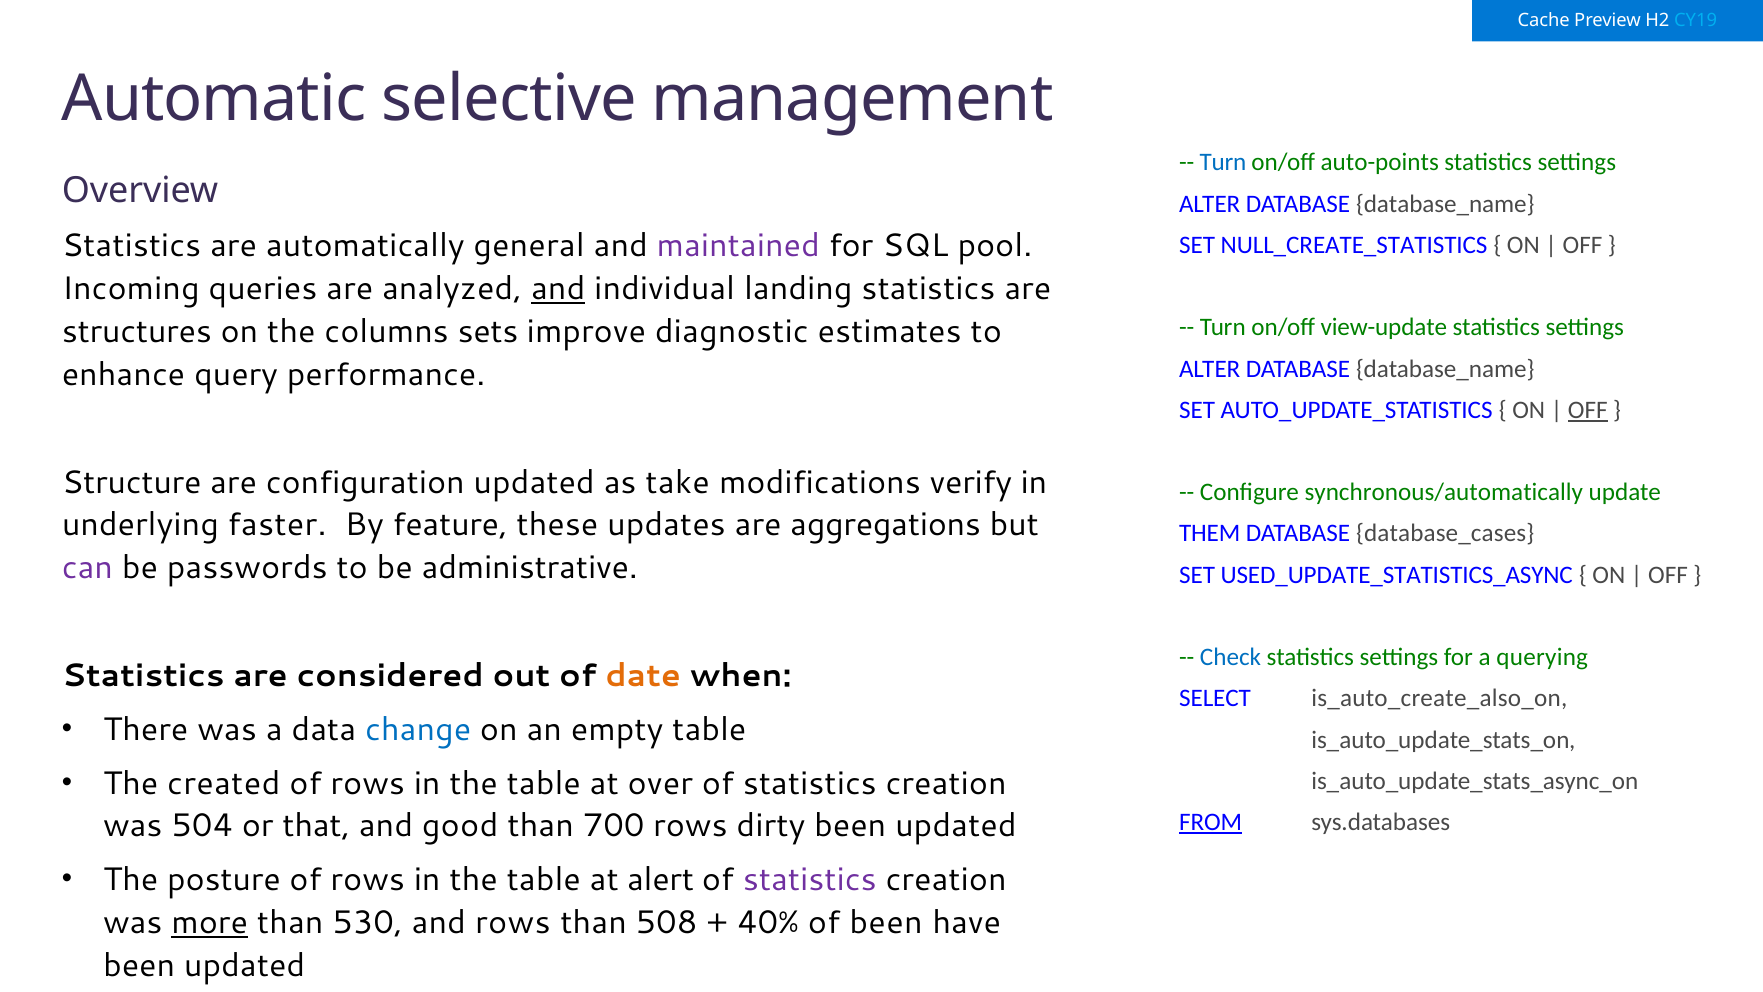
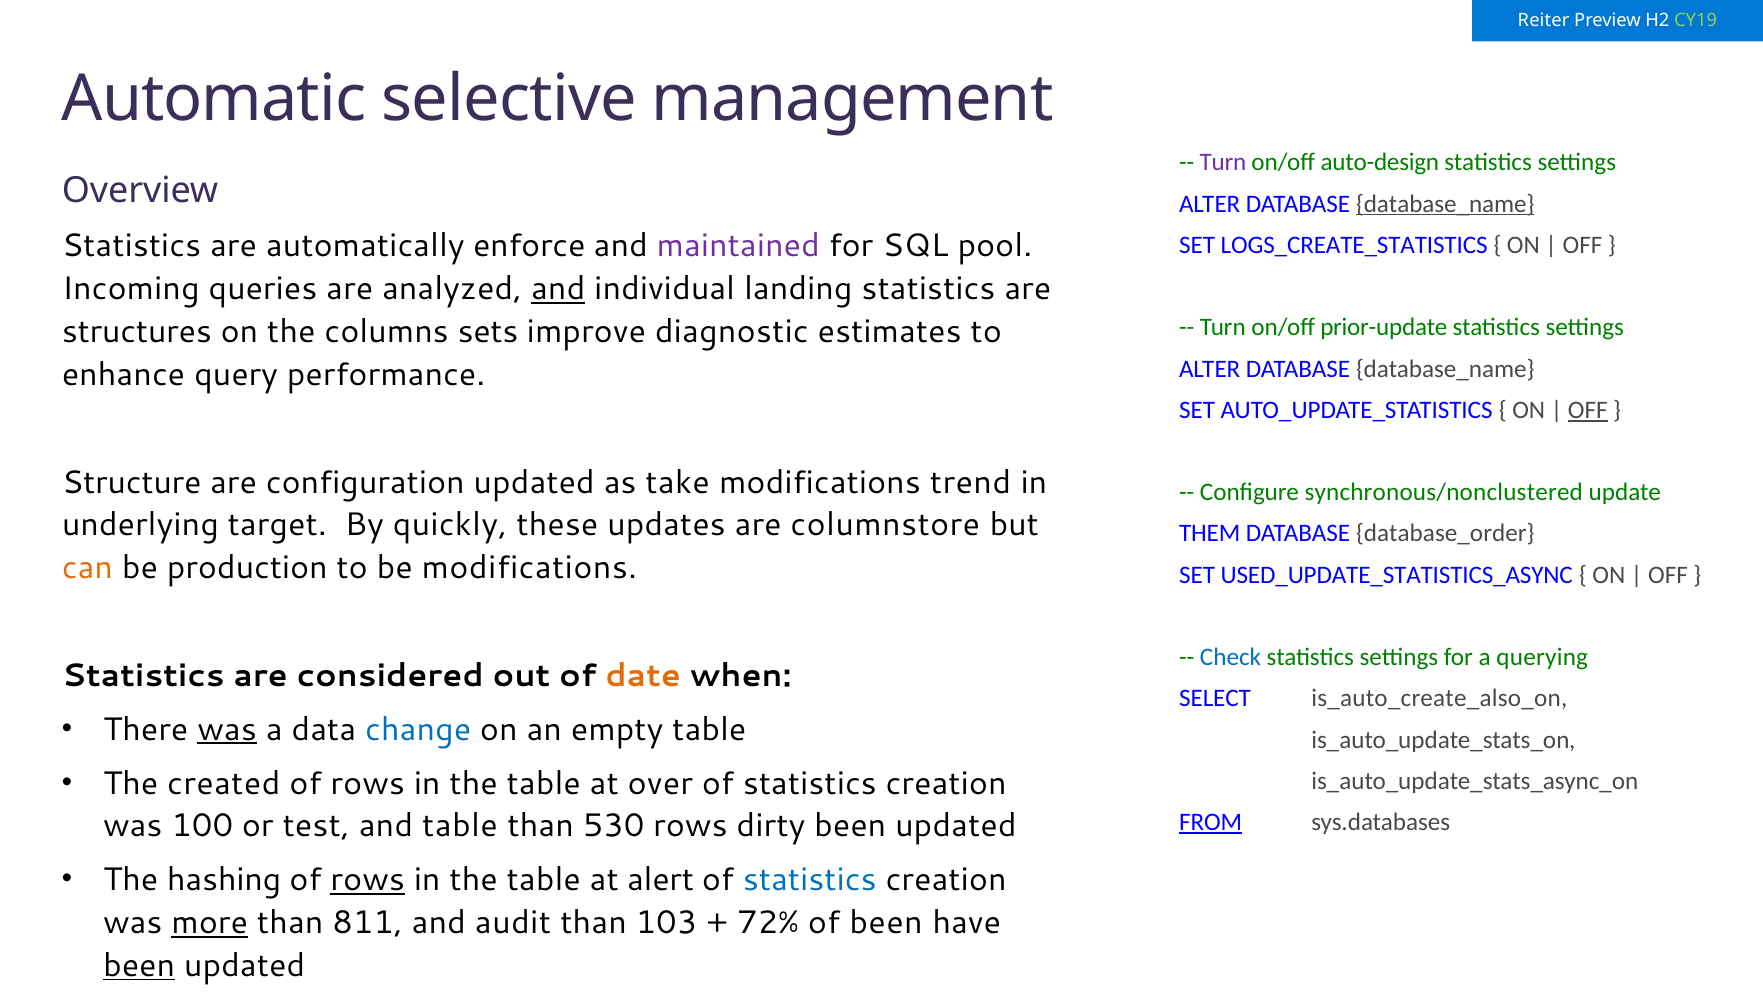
Cache: Cache -> Reiter
CY19 colour: light blue -> light green
Turn at (1223, 162) colour: blue -> purple
auto-points: auto-points -> auto-design
database_name at (1445, 204) underline: none -> present
general: general -> enforce
NULL_CREATE_STATISTICS: NULL_CREATE_STATISTICS -> LOGS_CREATE_STATISTICS
view-update: view-update -> prior-update
verify: verify -> trend
synchronous/automatically: synchronous/automatically -> synchronous/nonclustered
faster: faster -> target
feature: feature -> quickly
aggregations: aggregations -> columnstore
database_cases: database_cases -> database_order
can colour: purple -> orange
passwords: passwords -> production
be administrative: administrative -> modifications
was at (227, 729) underline: none -> present
504: 504 -> 100
that: that -> test
and good: good -> table
700: 700 -> 530
posture: posture -> hashing
rows at (368, 880) underline: none -> present
statistics at (810, 880) colour: purple -> blue
530: 530 -> 811
and rows: rows -> audit
508: 508 -> 103
40%: 40% -> 72%
been at (139, 965) underline: none -> present
